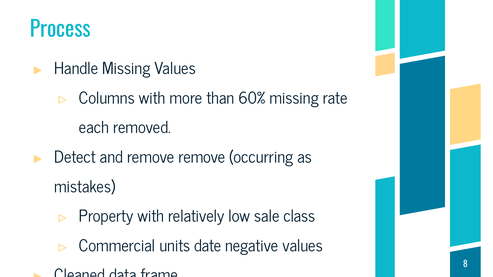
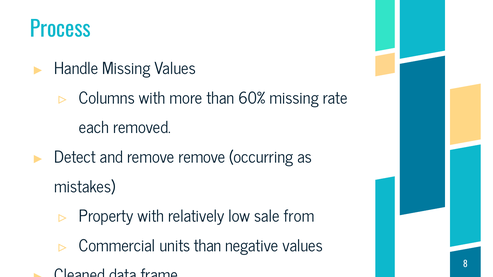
class: class -> from
units date: date -> than
